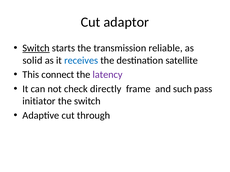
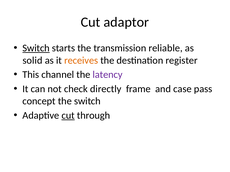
receives colour: blue -> orange
satellite: satellite -> register
connect: connect -> channel
such: such -> case
initiator: initiator -> concept
cut at (68, 116) underline: none -> present
